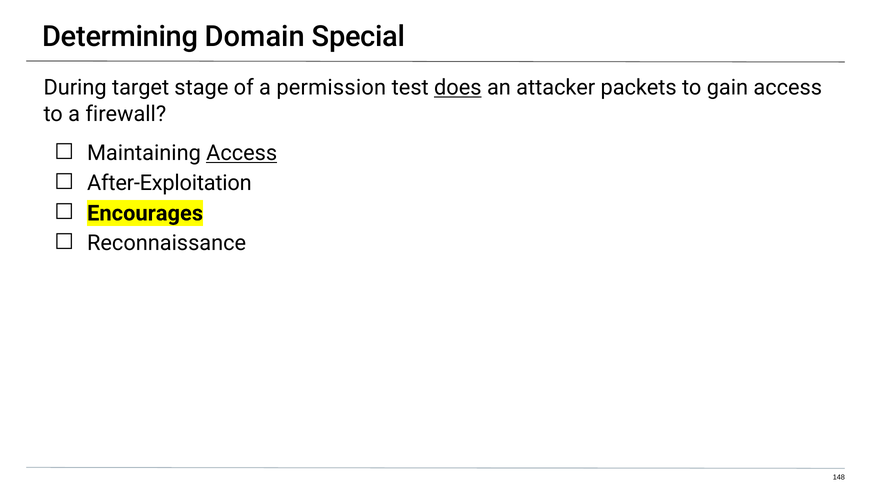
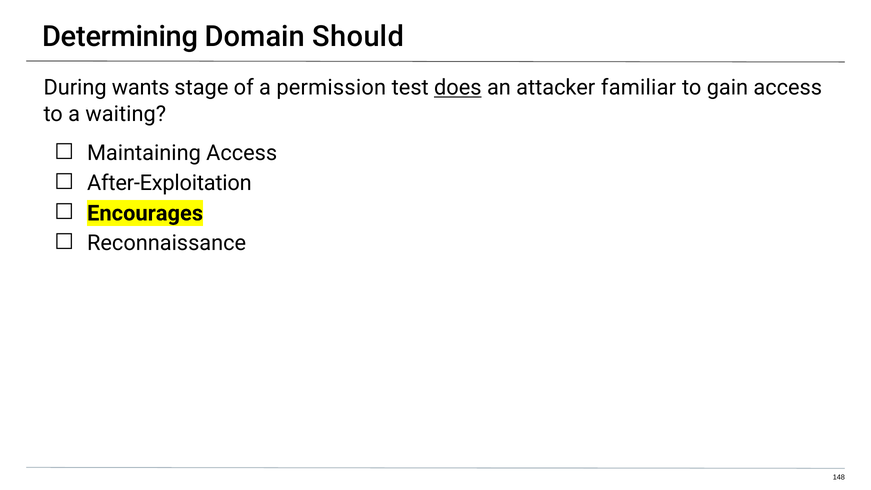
Special: Special -> Should
target: target -> wants
packets: packets -> familiar
firewall: firewall -> waiting
Access at (242, 153) underline: present -> none
